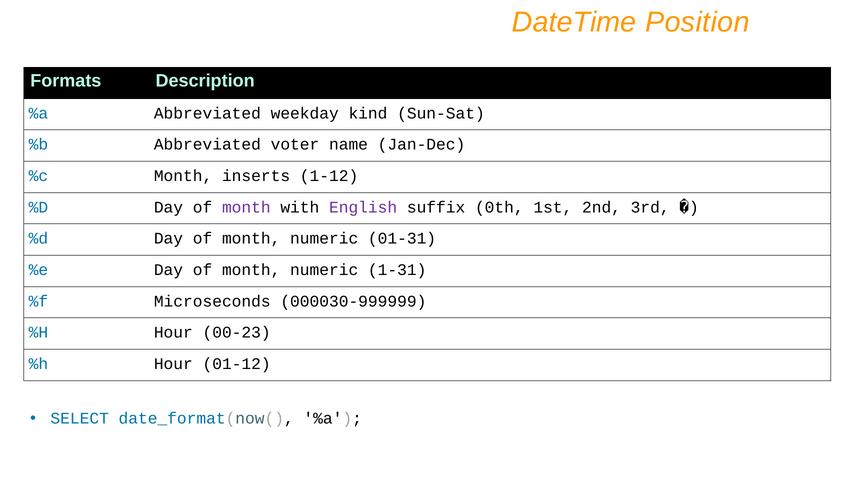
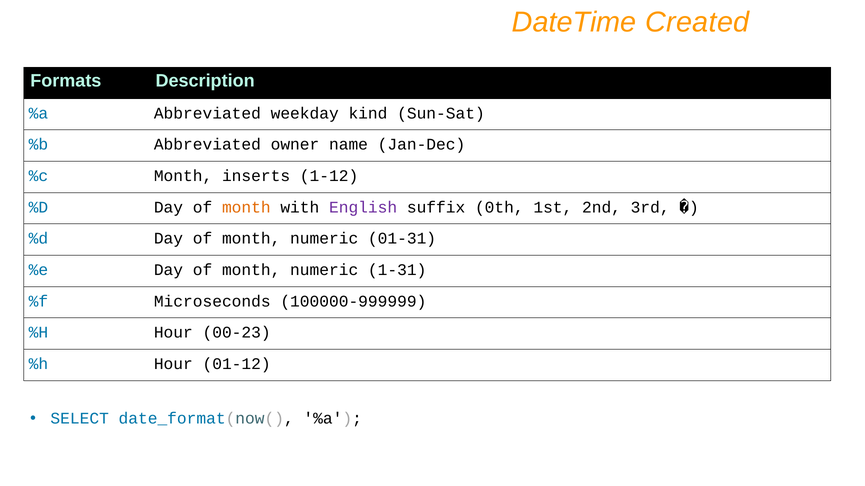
Position: Position -> Created
voter: voter -> owner
month at (246, 207) colour: purple -> orange
000030-999999: 000030-999999 -> 100000-999999
